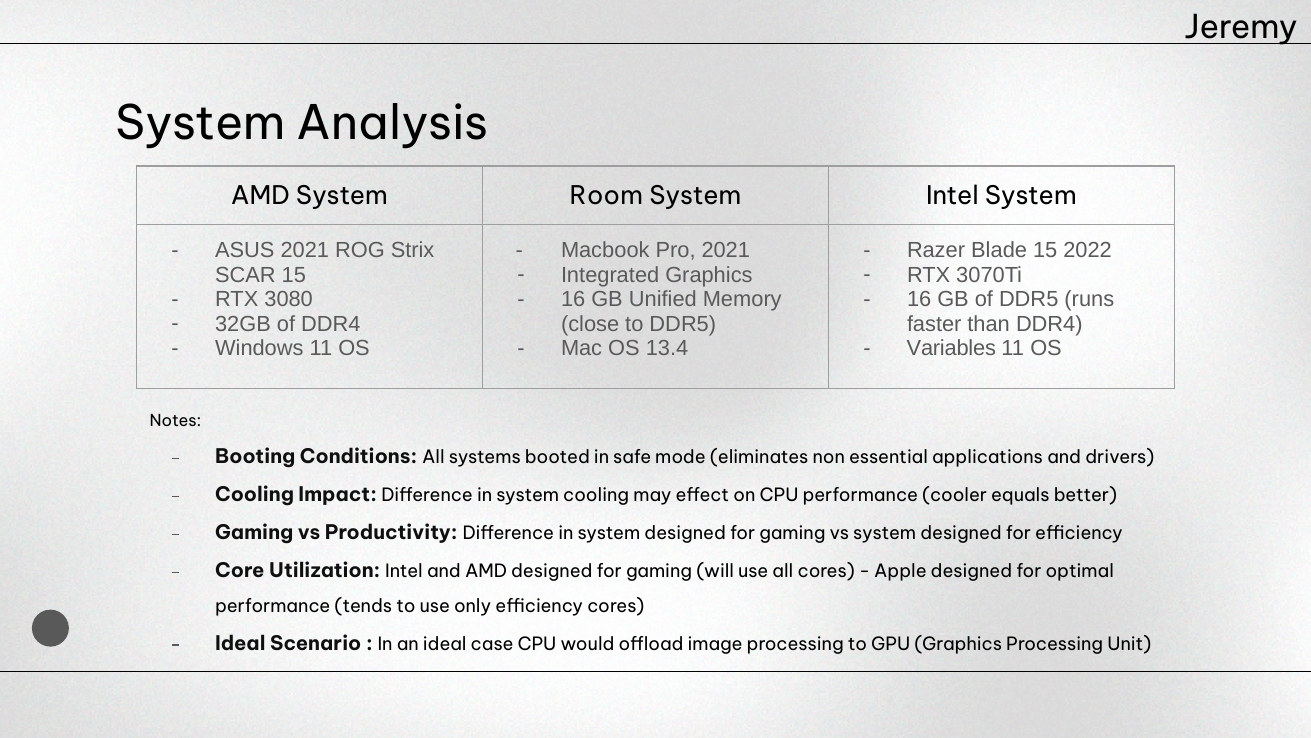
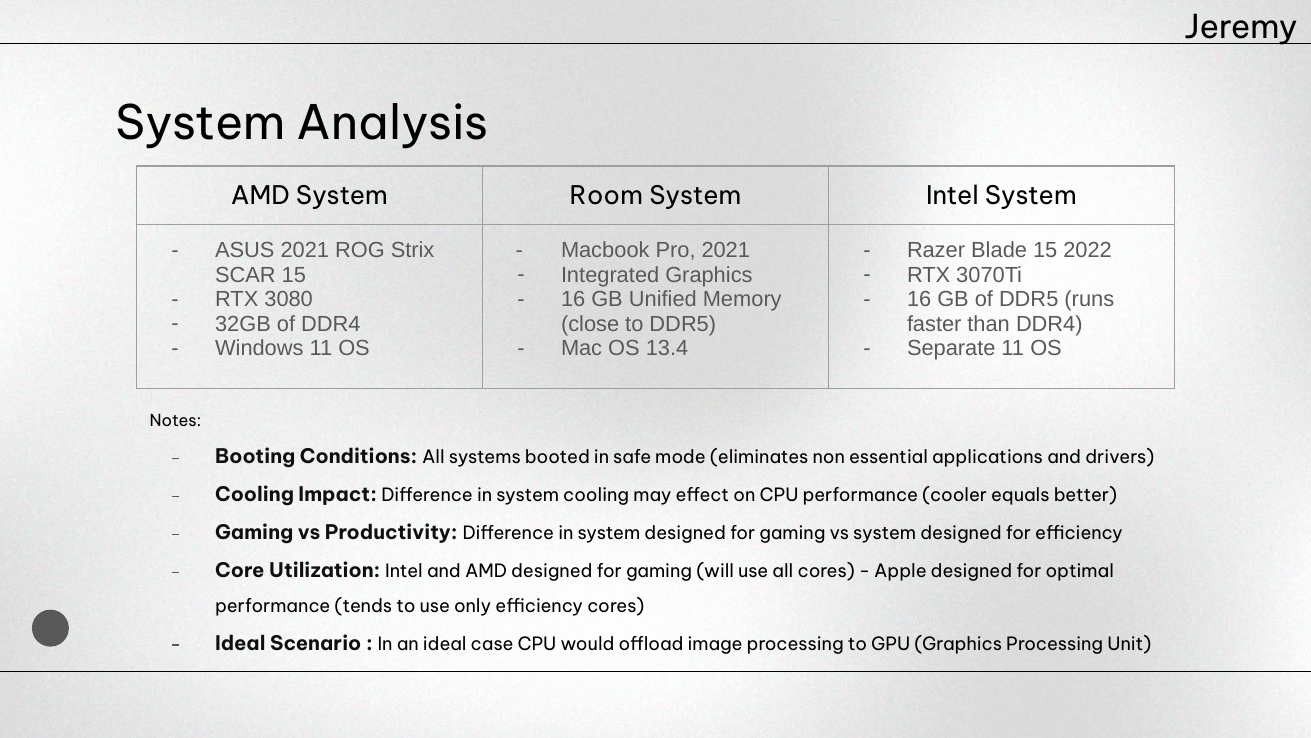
Variables: Variables -> Separate
